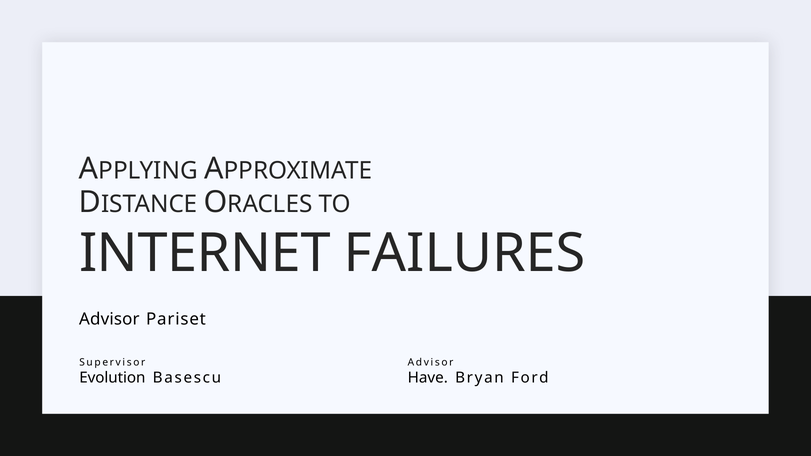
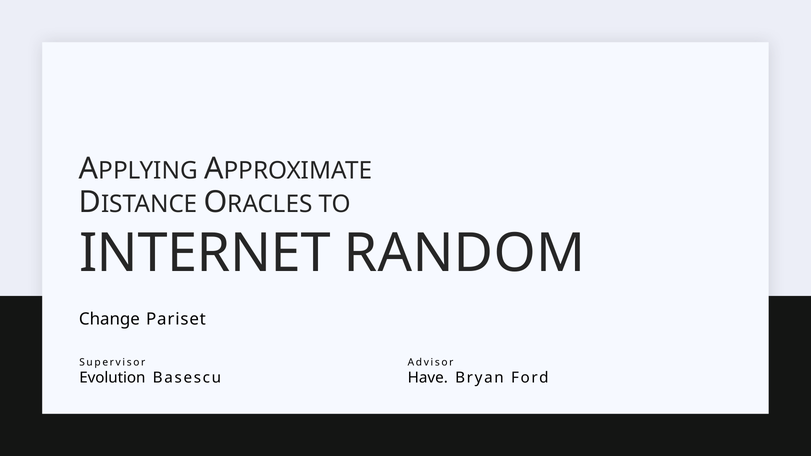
FAILURES: FAILURES -> RANDOM
Advisor at (109, 319): Advisor -> Change
